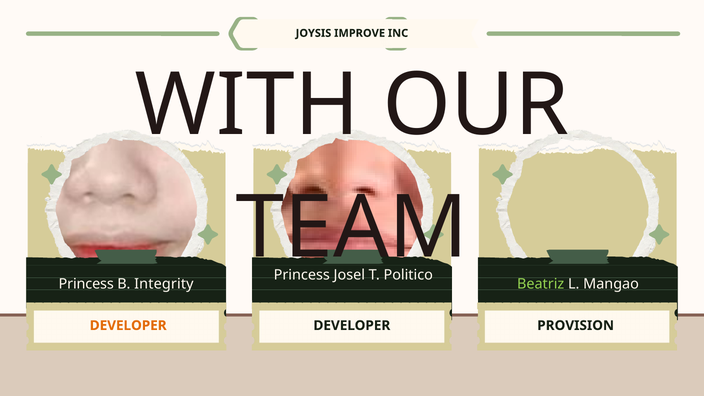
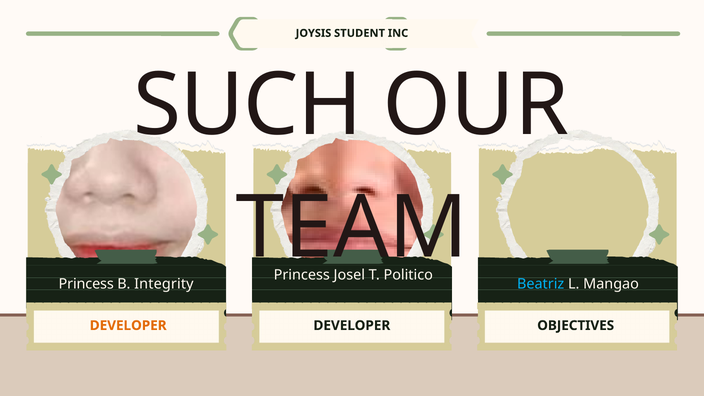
IMPROVE: IMPROVE -> STUDENT
WITH: WITH -> SUCH
Beatriz colour: light green -> light blue
PROVISION: PROVISION -> OBJECTIVES
